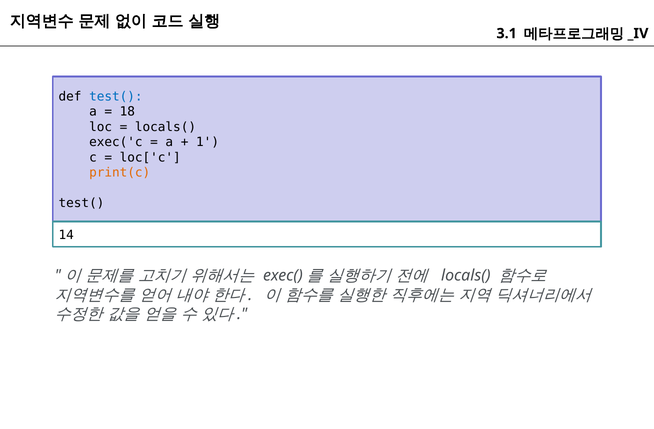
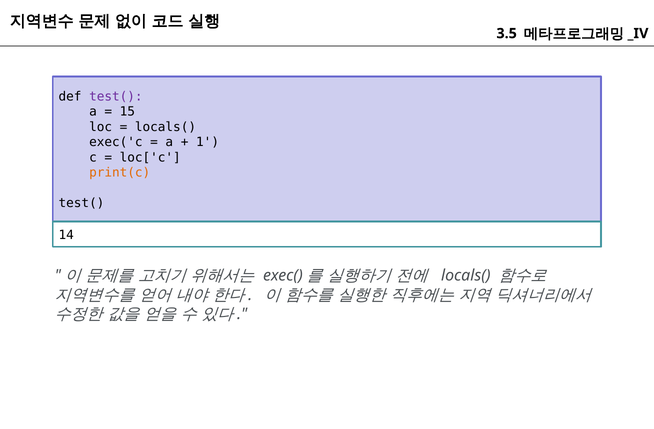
3.1: 3.1 -> 3.5
test( at (116, 97) colour: blue -> purple
18: 18 -> 15
